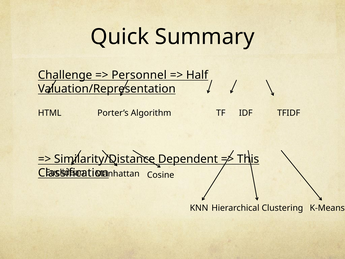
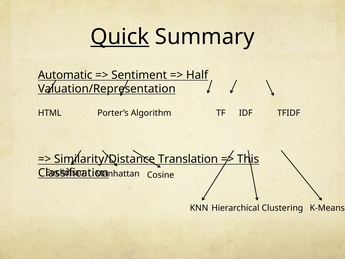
Quick underline: none -> present
Challenge: Challenge -> Automatic
Personnel: Personnel -> Sentiment
Dependent: Dependent -> Translation
